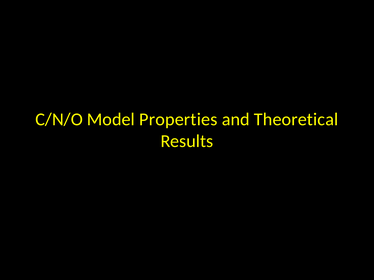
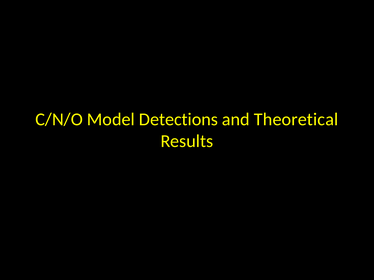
Properties: Properties -> Detections
